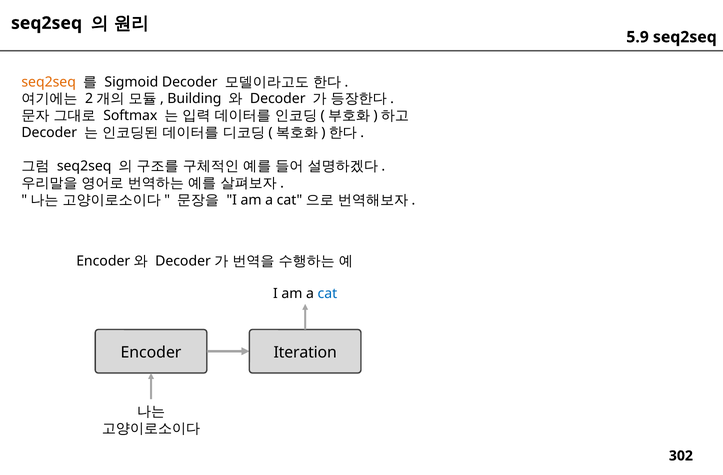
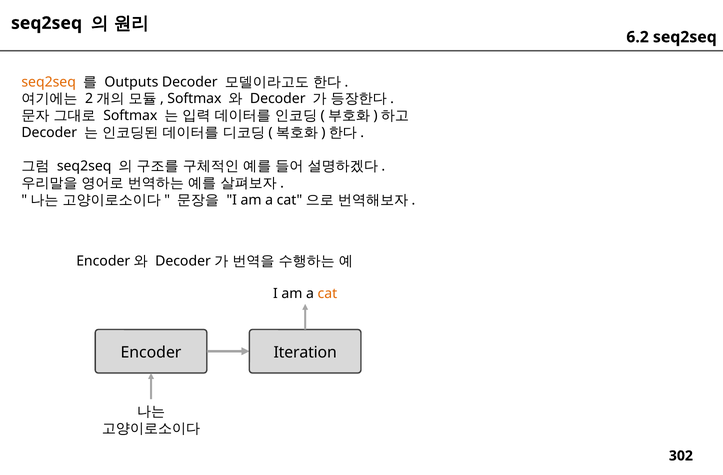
5.9: 5.9 -> 6.2
Sigmoid: Sigmoid -> Outputs
Building at (194, 99): Building -> Softmax
cat at (327, 293) colour: blue -> orange
